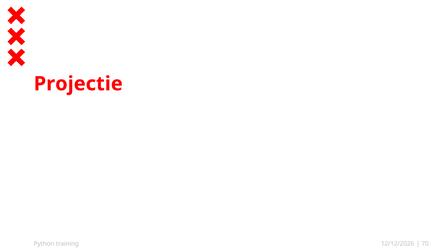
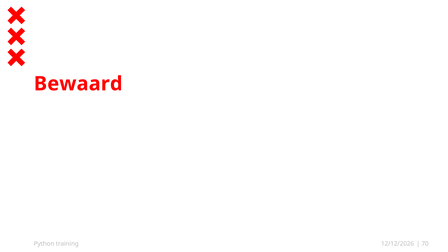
Projectie: Projectie -> Bewaard
